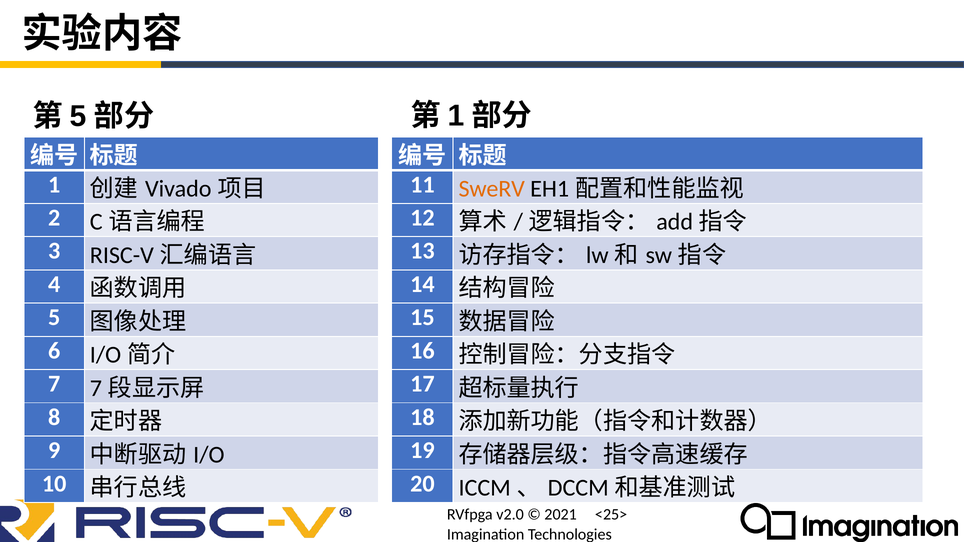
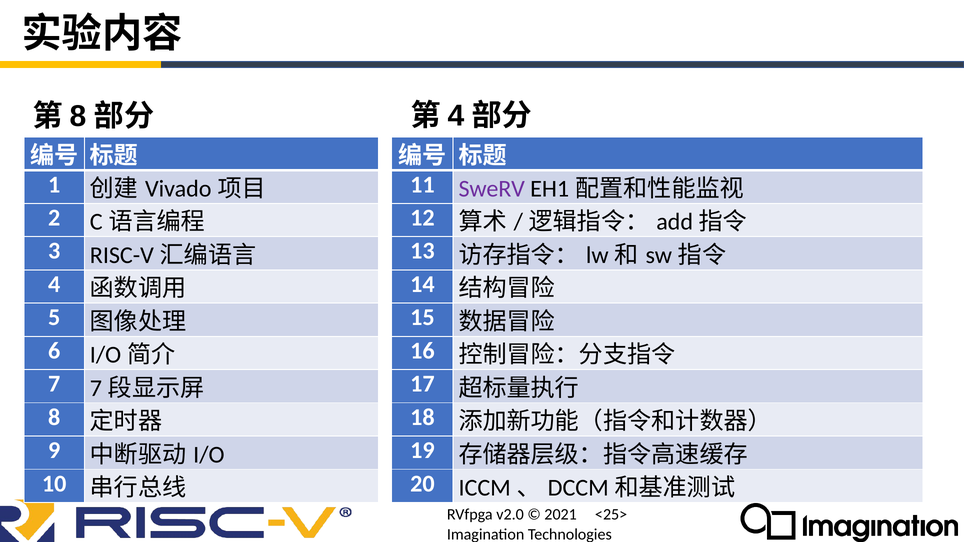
5 at (78, 116): 5 -> 8
1 at (456, 116): 1 -> 4
SweRV colour: orange -> purple
